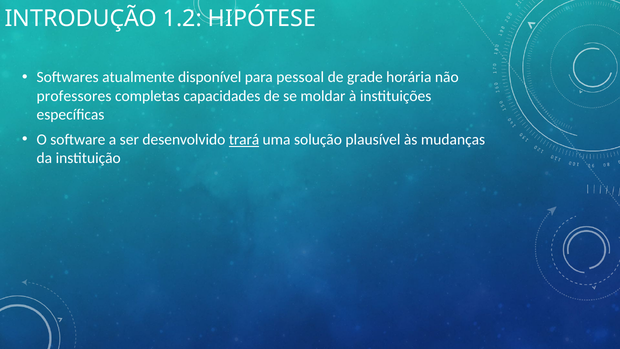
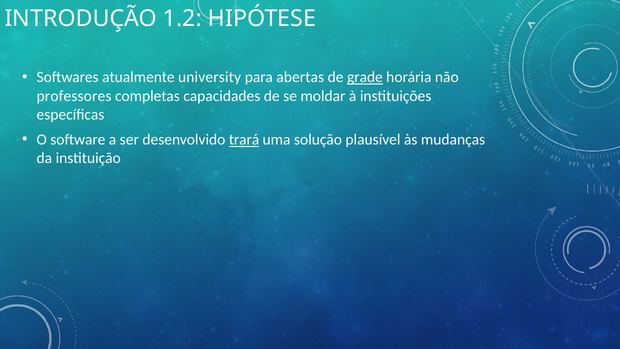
disponível: disponível -> university
pessoal: pessoal -> abertas
grade underline: none -> present
